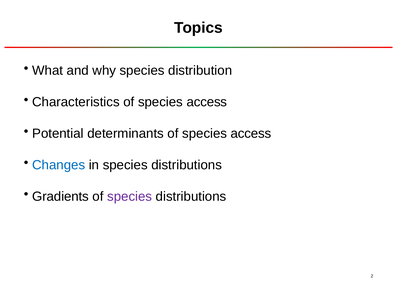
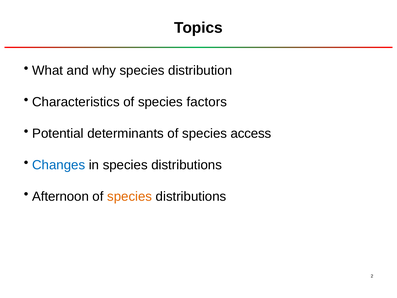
Characteristics of species access: access -> factors
Gradients: Gradients -> Afternoon
species at (130, 196) colour: purple -> orange
